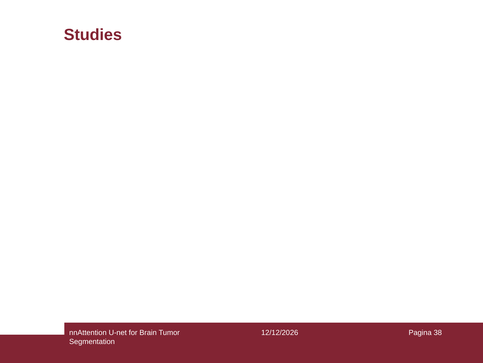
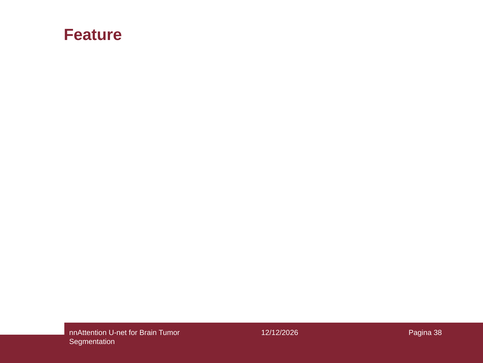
Studies: Studies -> Feature
